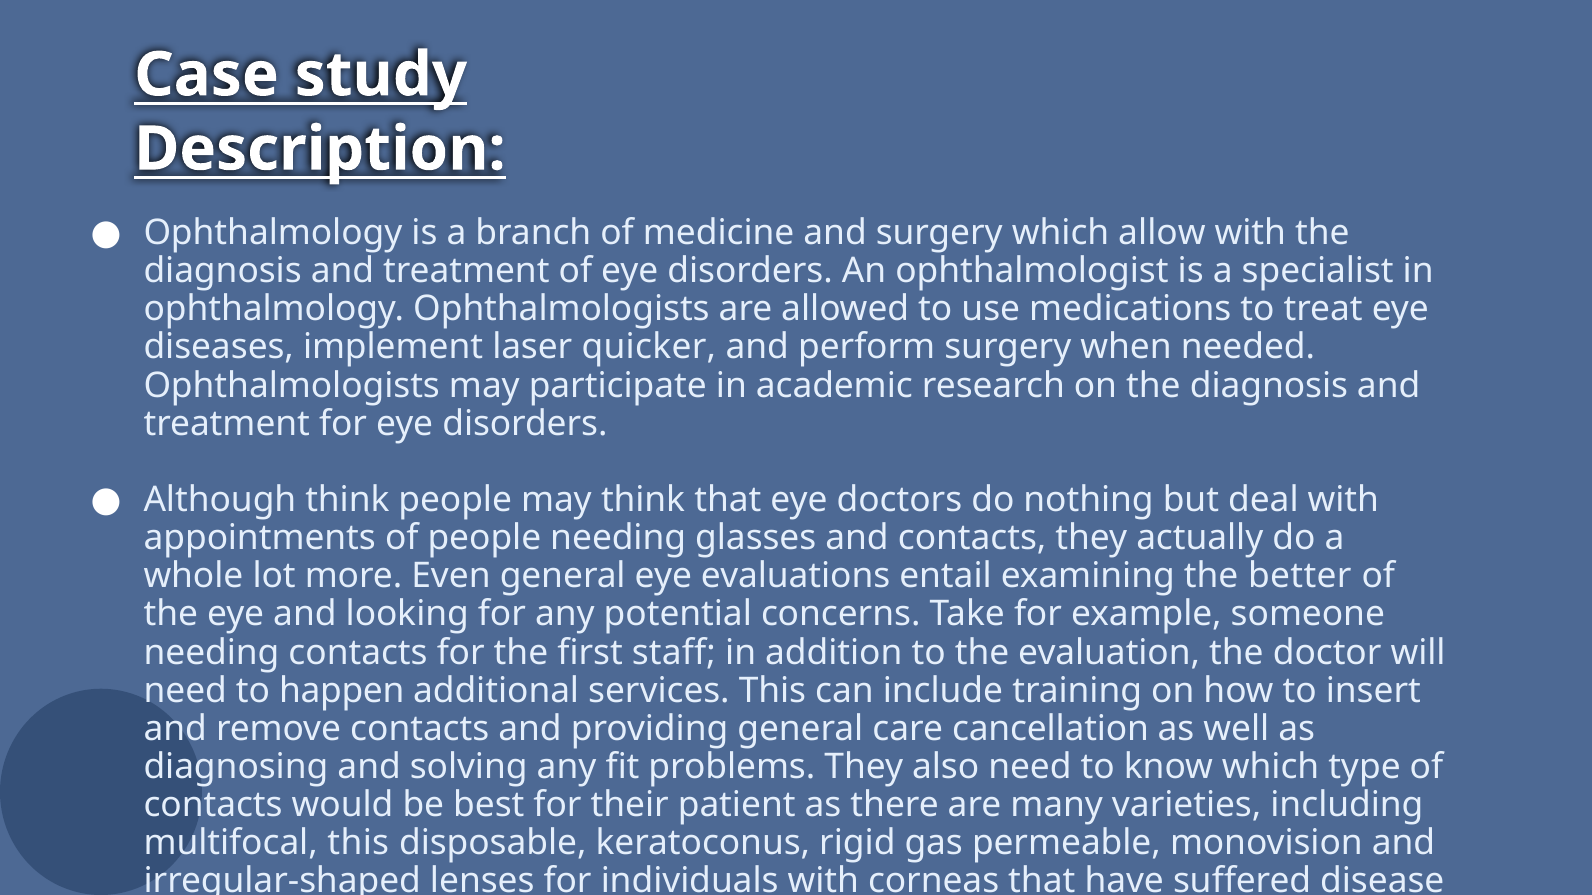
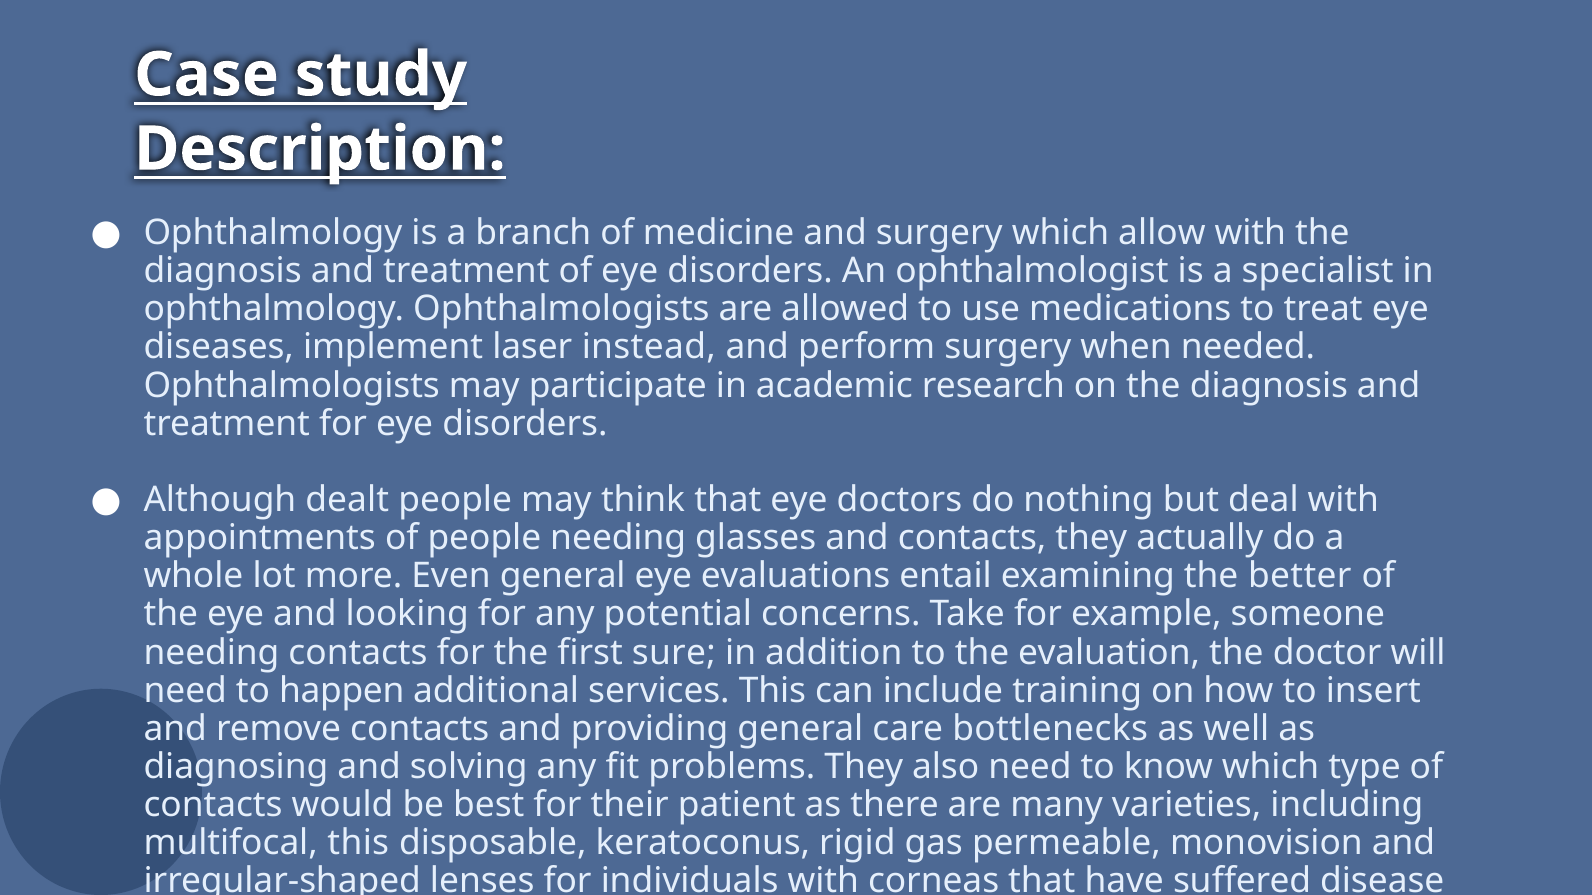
quicker: quicker -> instead
Although think: think -> dealt
staff: staff -> sure
cancellation: cancellation -> bottlenecks
